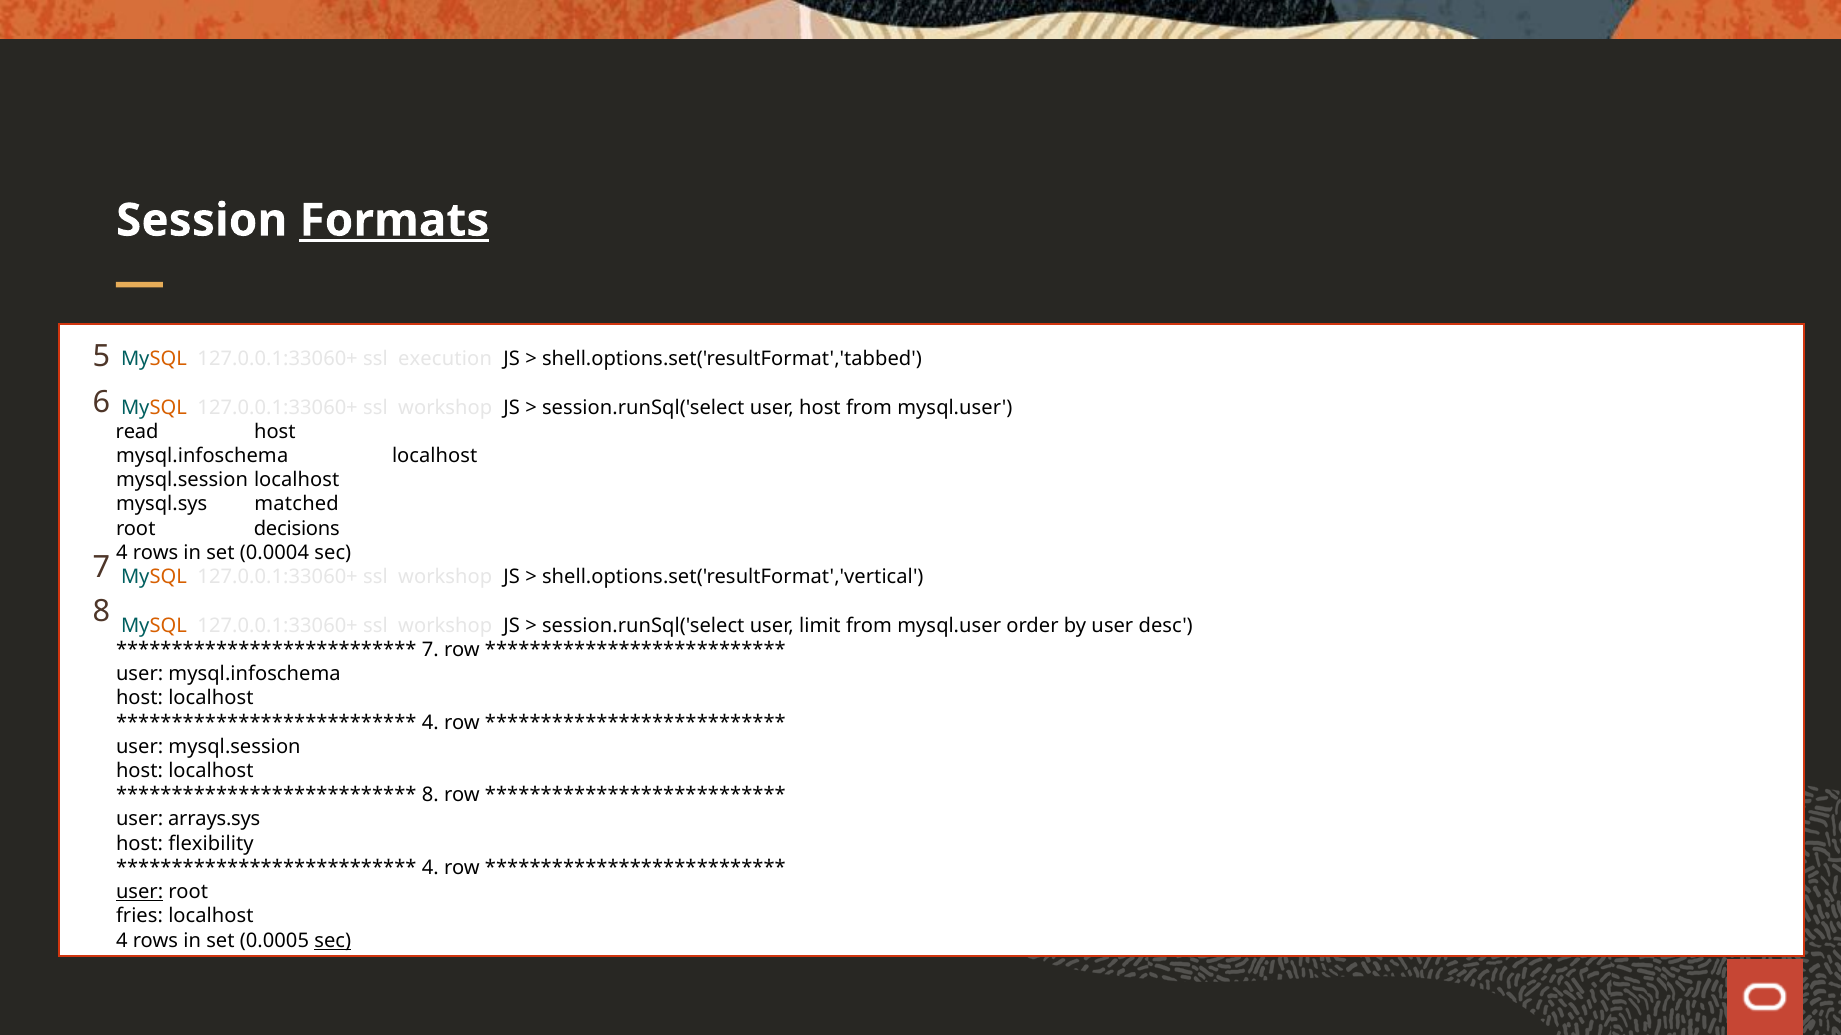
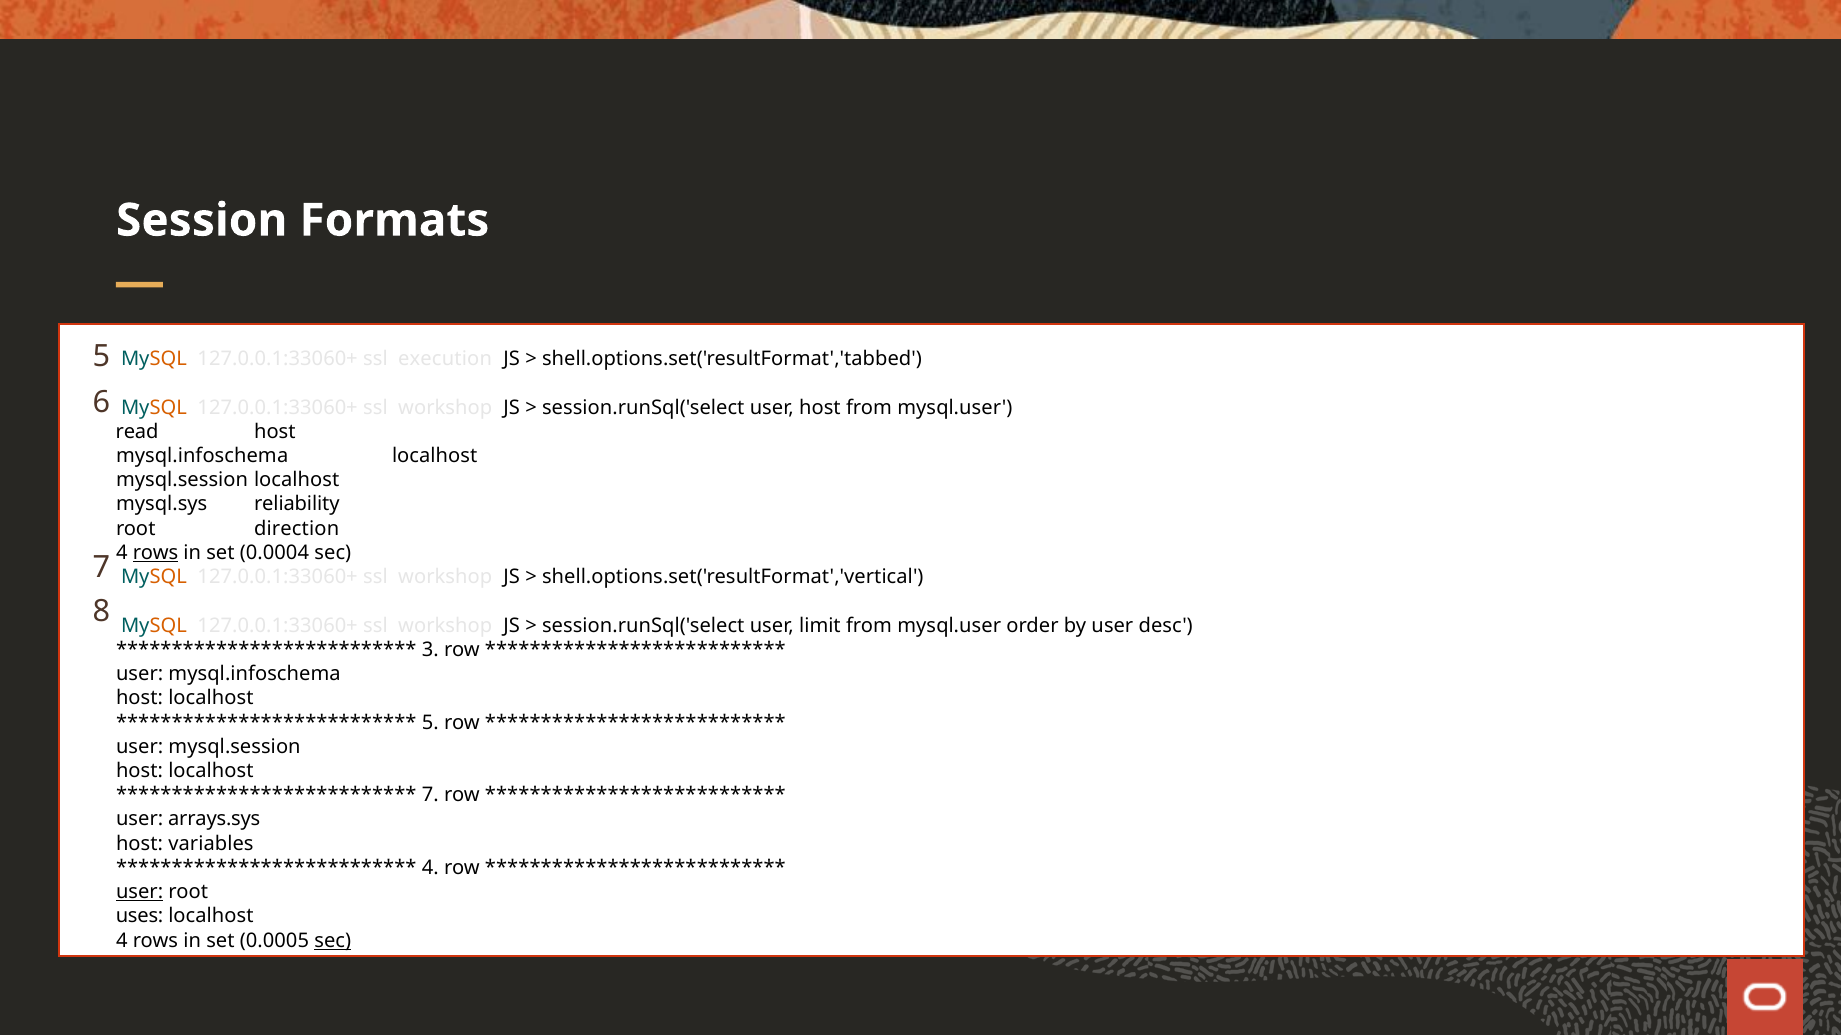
Formats underline: present -> none
matched: matched -> reliability
decisions: decisions -> direction
rows at (155, 553) underline: none -> present
7 at (430, 650): 7 -> 3
4 at (430, 723): 4 -> 5
8 at (430, 796): 8 -> 7
flexibility: flexibility -> variables
fries: fries -> uses
